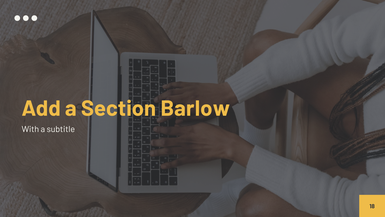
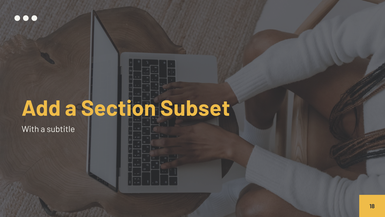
Barlow: Barlow -> Subset
